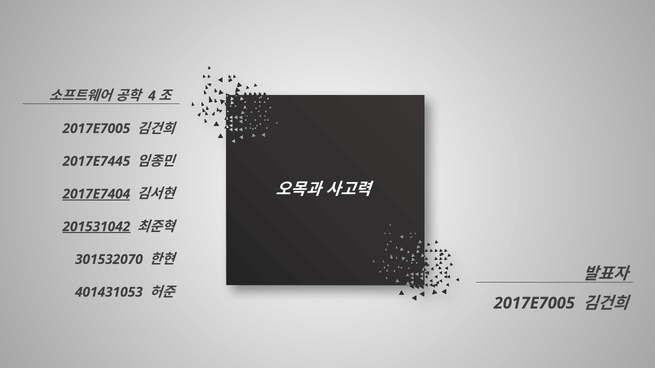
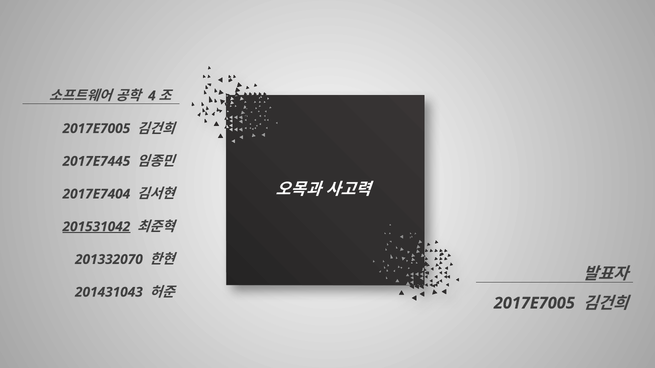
2017E7404 underline: present -> none
301532070: 301532070 -> 201332070
401431053: 401431053 -> 201431043
